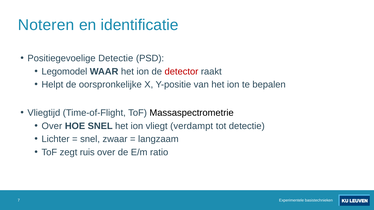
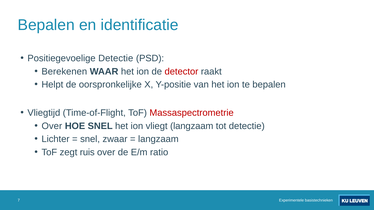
Noteren at (46, 25): Noteren -> Bepalen
Legomodel: Legomodel -> Berekenen
Massaspectrometrie colour: black -> red
vliegt verdampt: verdampt -> langzaam
